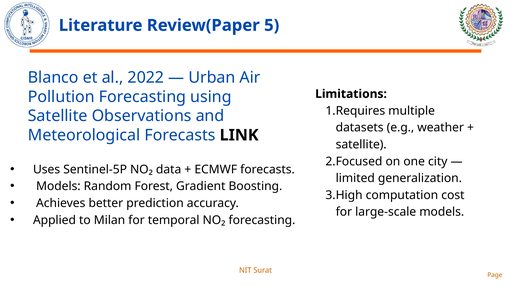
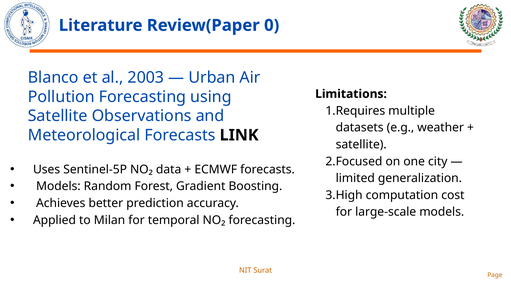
5: 5 -> 0
2022: 2022 -> 2003
